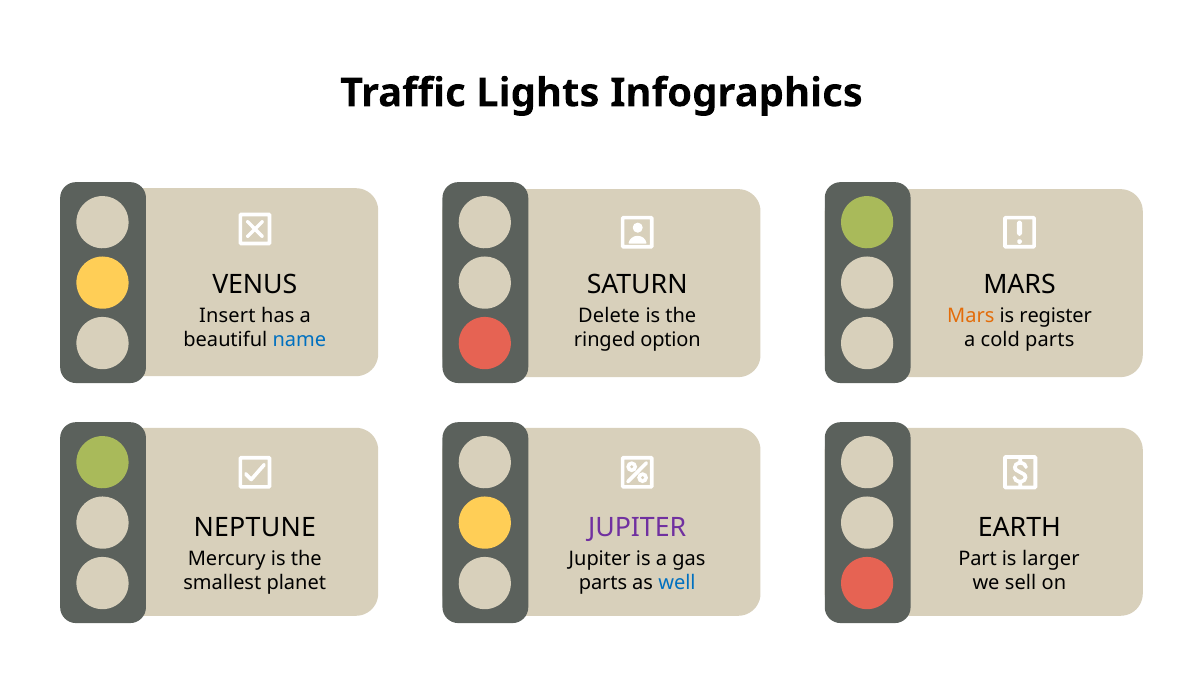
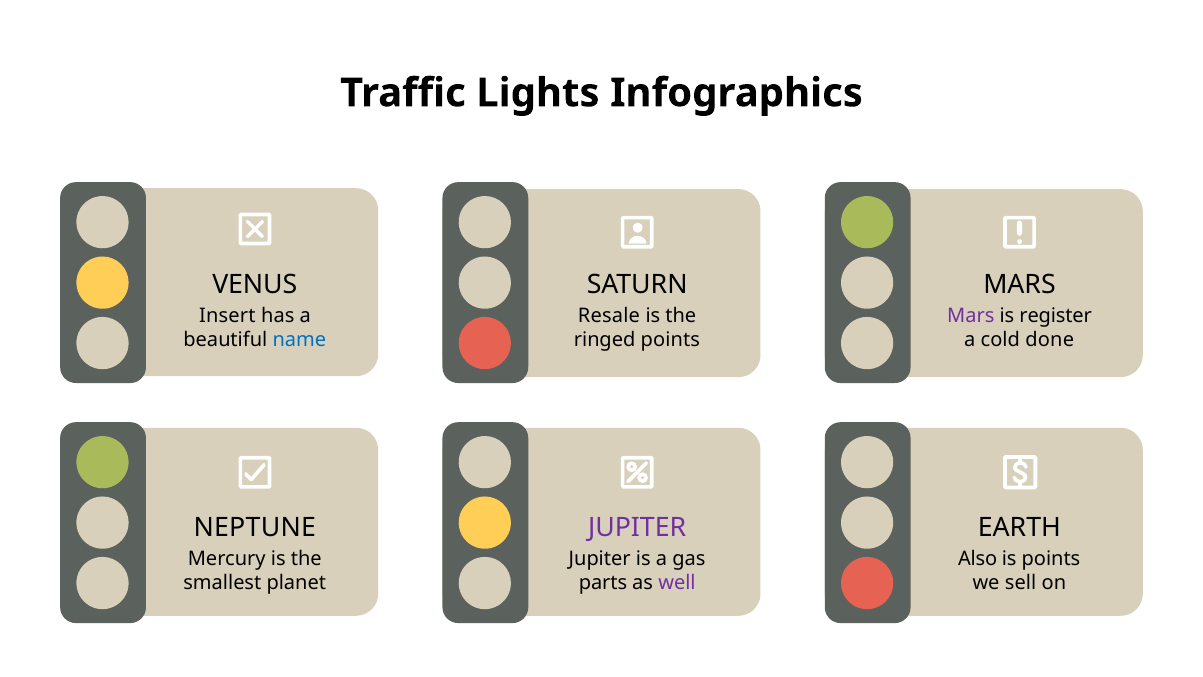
Delete: Delete -> Resale
Mars at (971, 316) colour: orange -> purple
ringed option: option -> points
cold parts: parts -> done
Part: Part -> Also
is larger: larger -> points
well colour: blue -> purple
